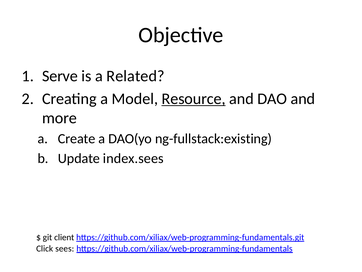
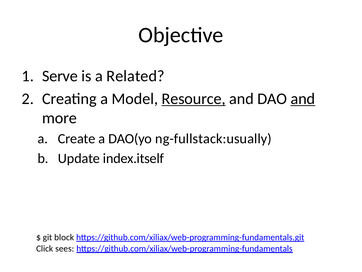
and at (303, 99) underline: none -> present
ng-fullstack:existing: ng-fullstack:existing -> ng-fullstack:usually
index.sees: index.sees -> index.itself
client: client -> block
